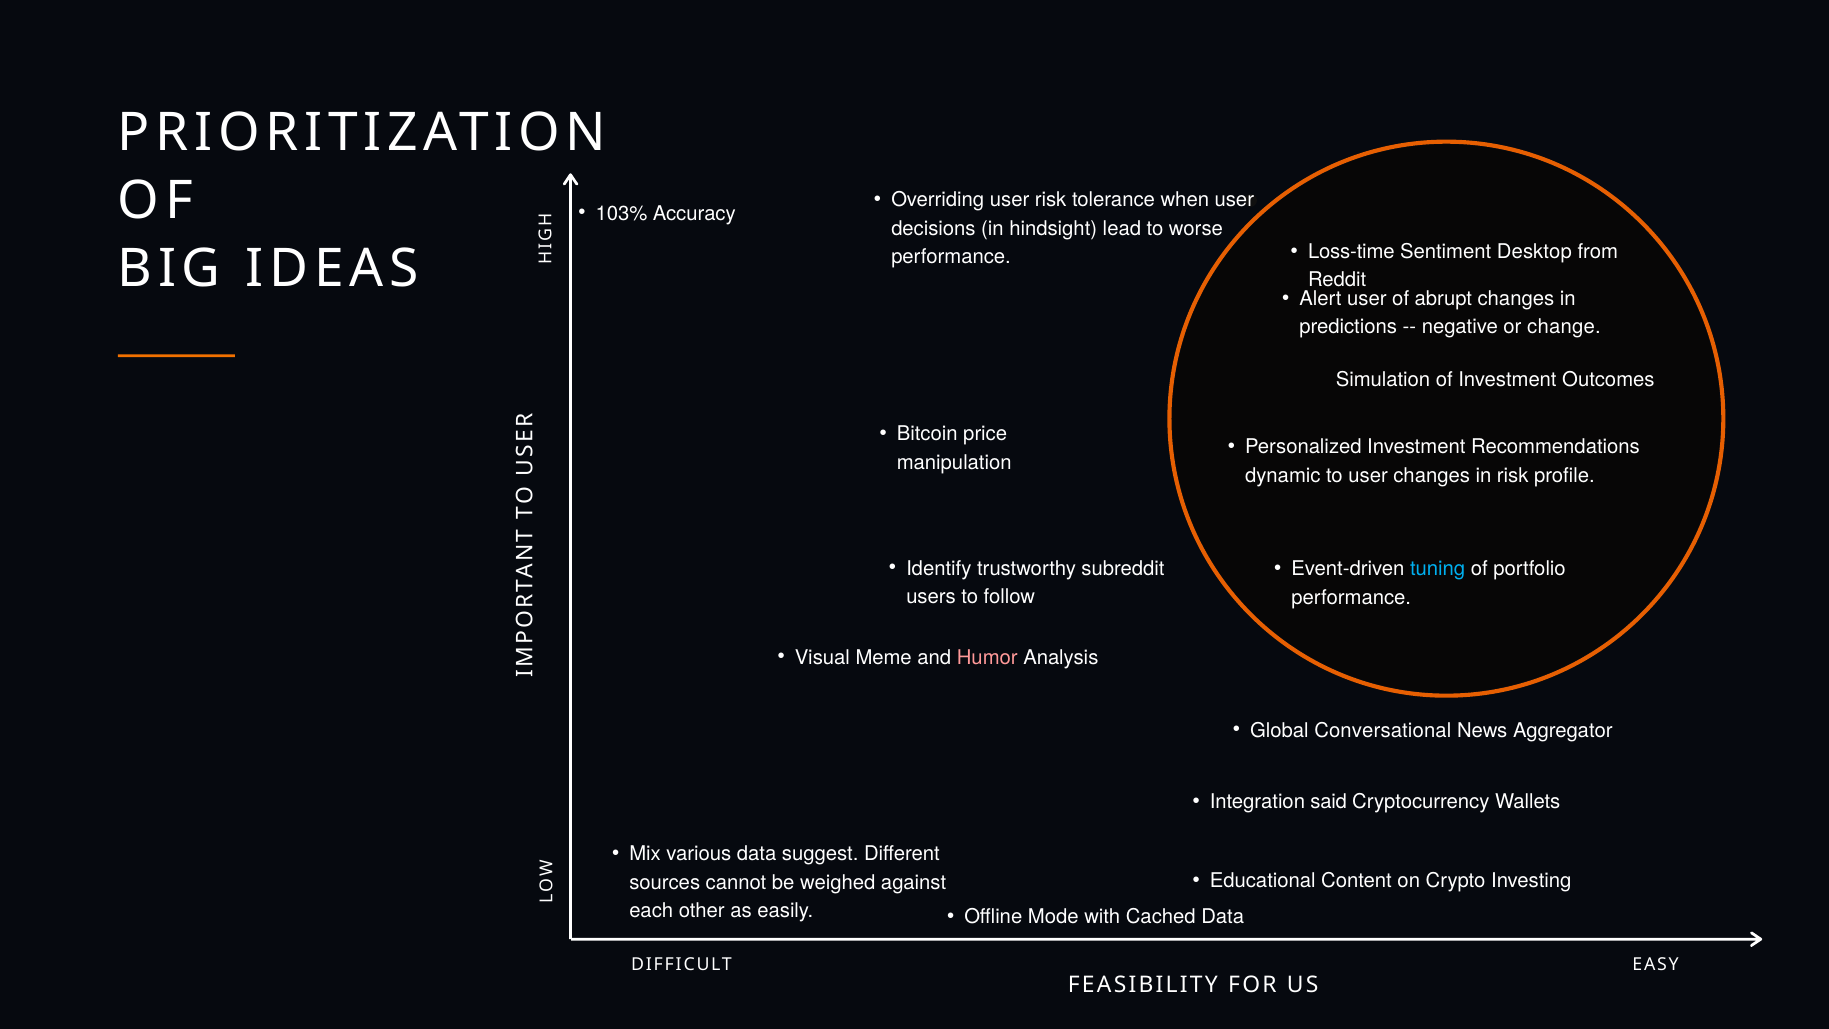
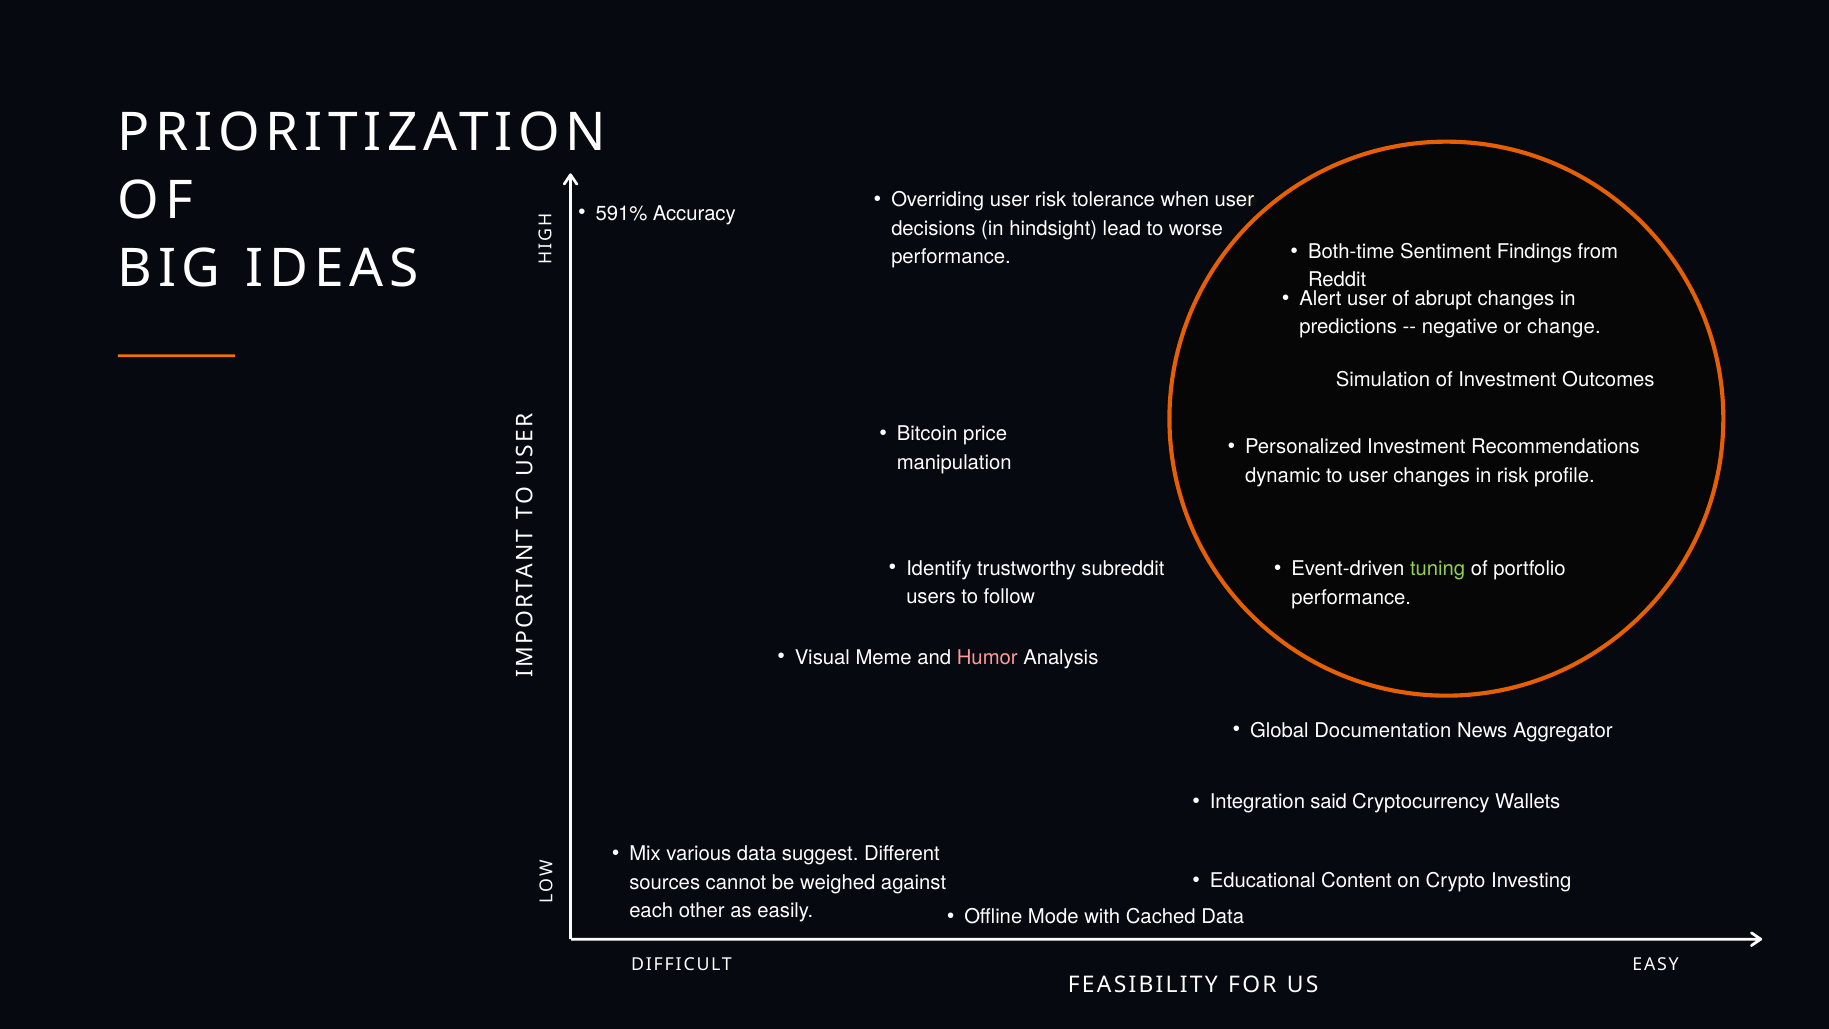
103%: 103% -> 591%
Loss-time: Loss-time -> Both-time
Desktop: Desktop -> Findings
tuning colour: light blue -> light green
Conversational: Conversational -> Documentation
